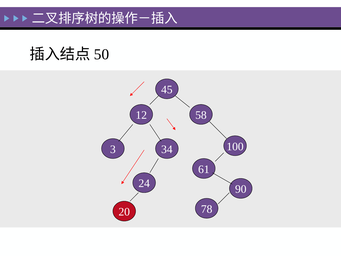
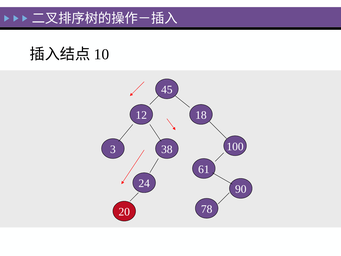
50: 50 -> 10
58: 58 -> 18
34: 34 -> 38
